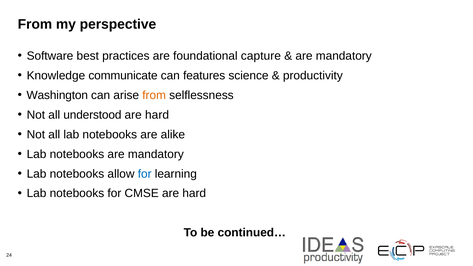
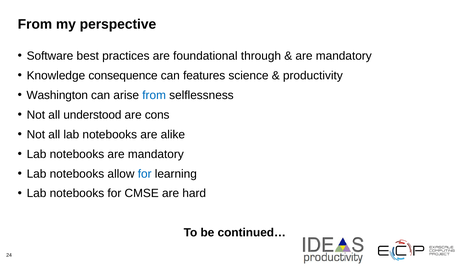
capture: capture -> through
communicate: communicate -> consequence
from at (154, 95) colour: orange -> blue
hard at (157, 115): hard -> cons
